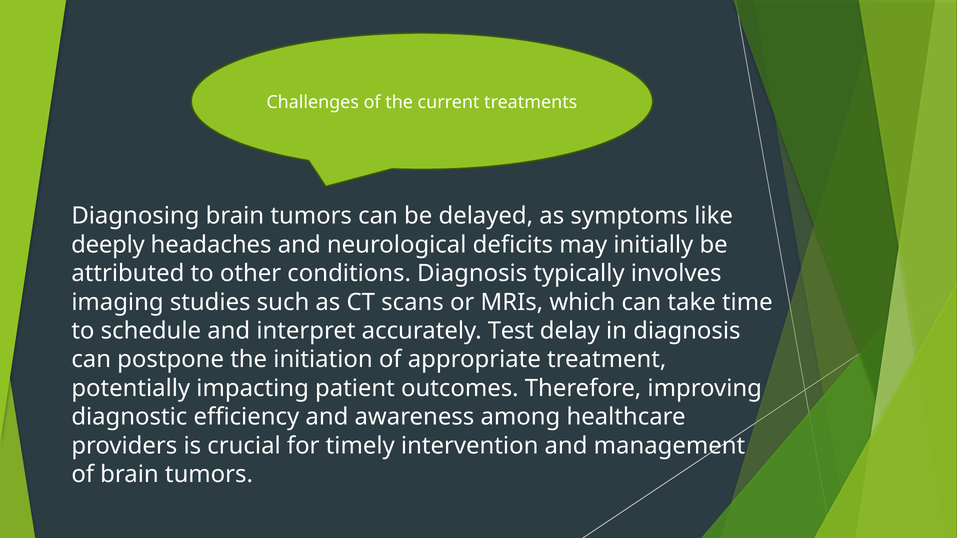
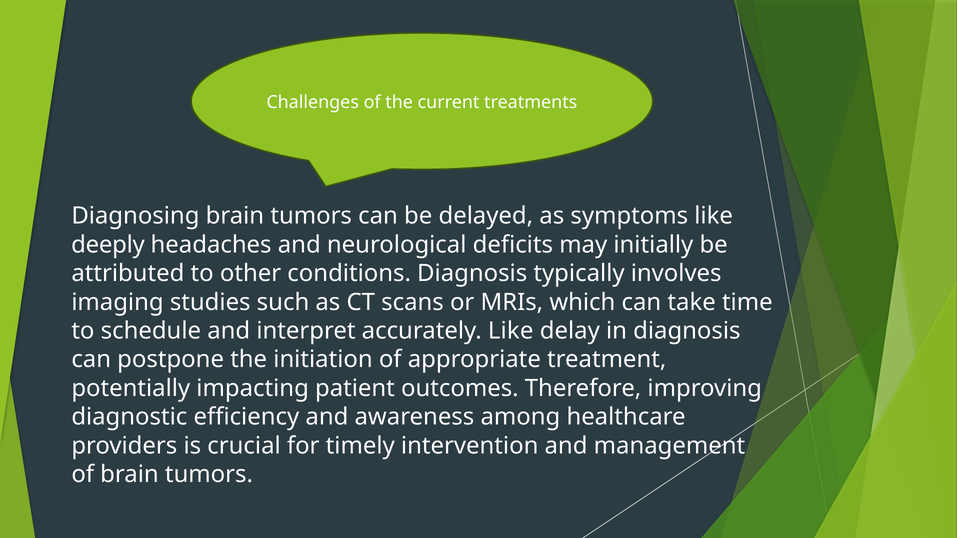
accurately Test: Test -> Like
